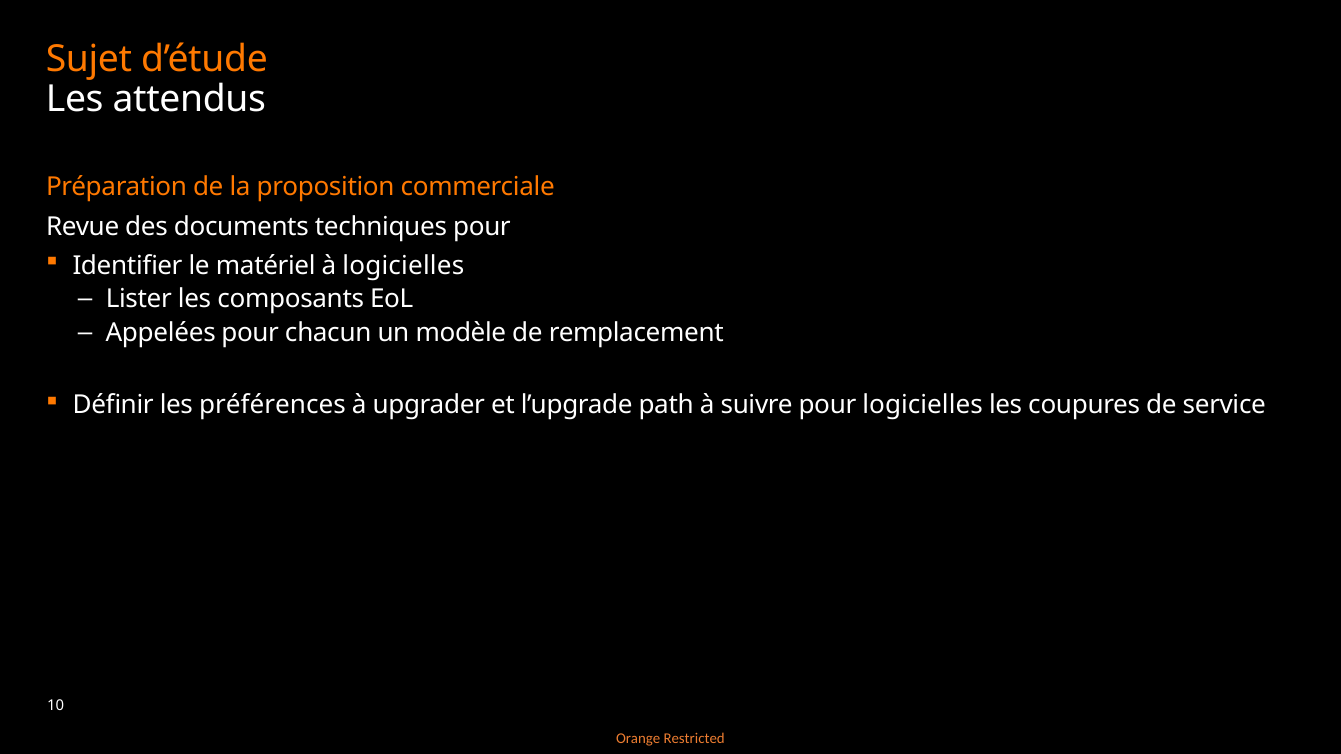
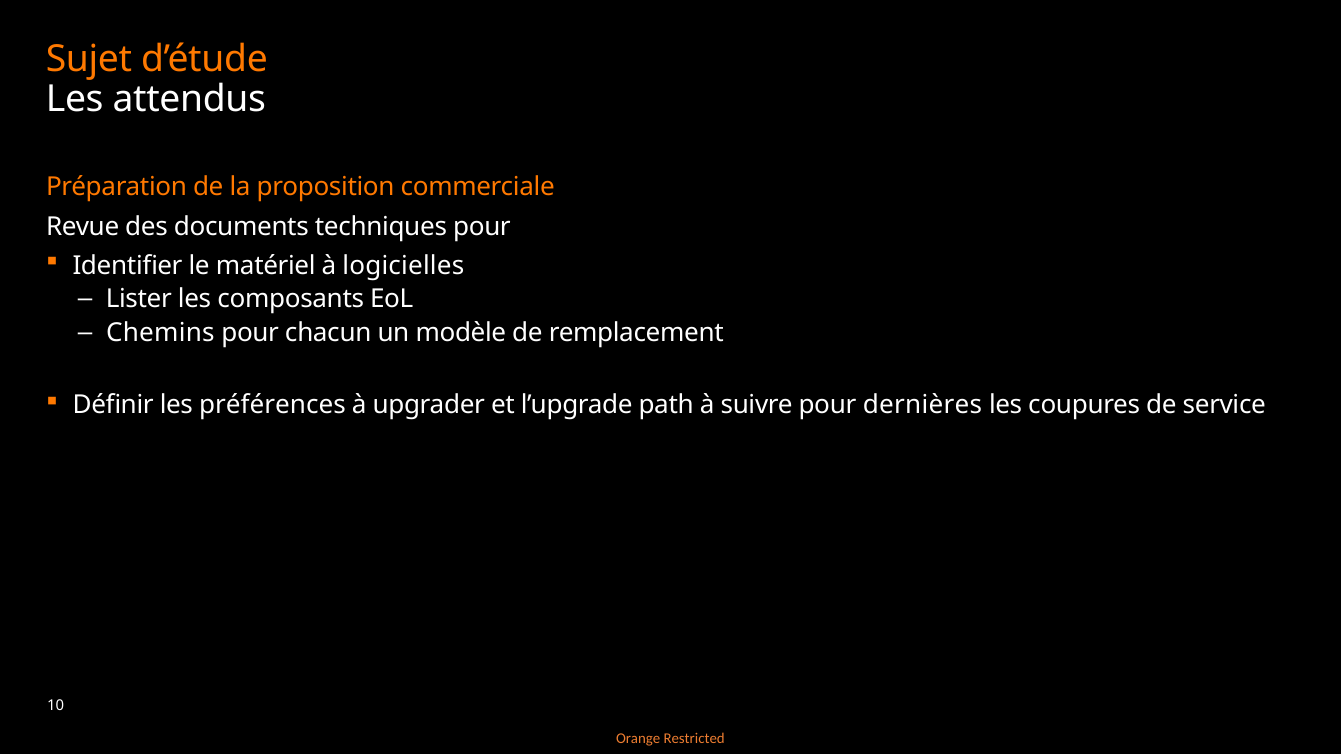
Appelées: Appelées -> Chemins
pour logicielles: logicielles -> dernières
